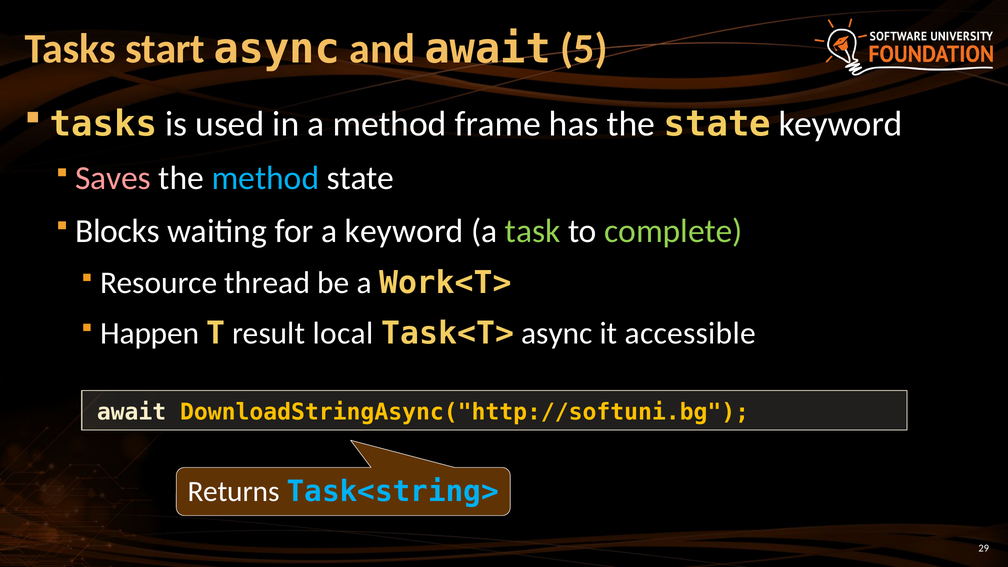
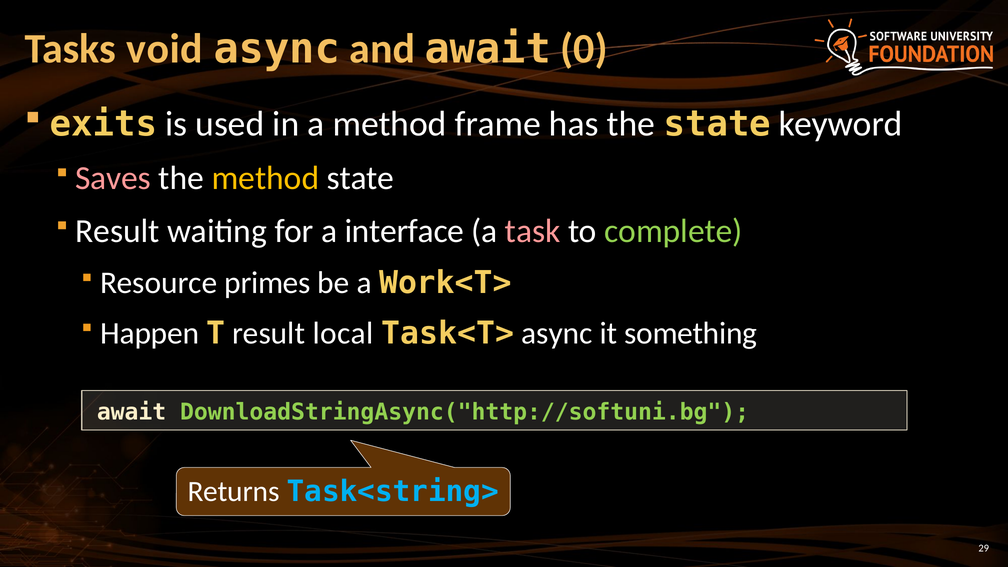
start: start -> void
5: 5 -> 0
tasks at (104, 124): tasks -> exits
method at (265, 178) colour: light blue -> yellow
Blocks at (118, 231): Blocks -> Result
a keyword: keyword -> interface
task colour: light green -> pink
thread: thread -> primes
accessible: accessible -> something
DownloadStringAsync("http://softuni.bg colour: yellow -> light green
